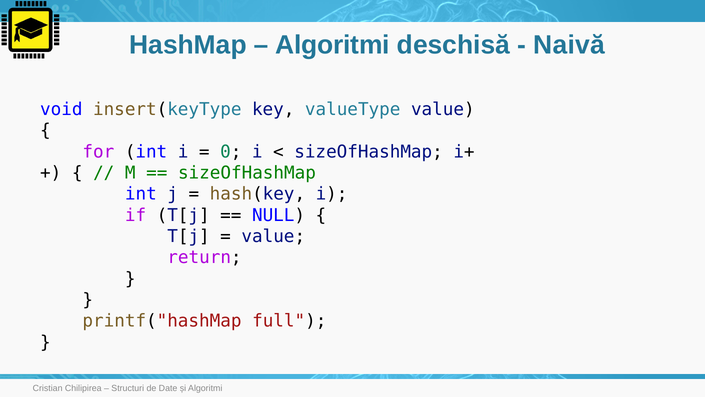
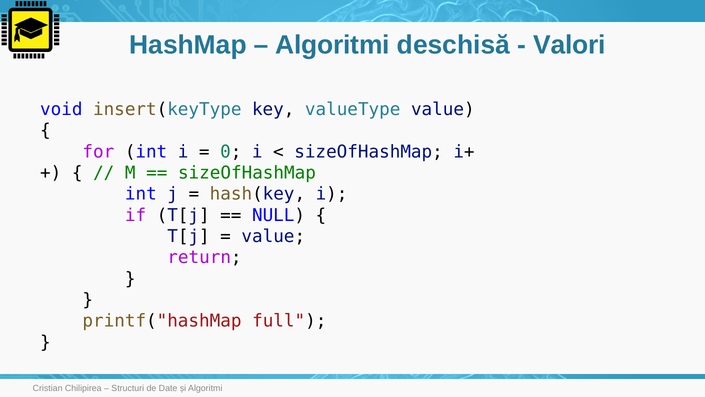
Naivă: Naivă -> Valori
